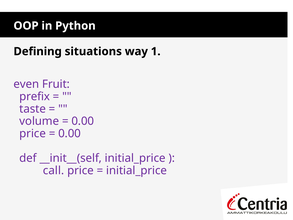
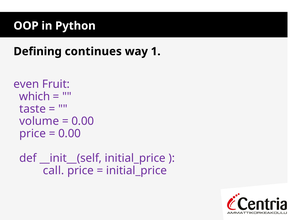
situations: situations -> continues
prefix: prefix -> which
